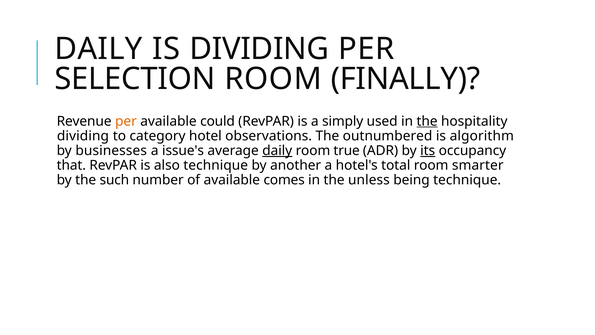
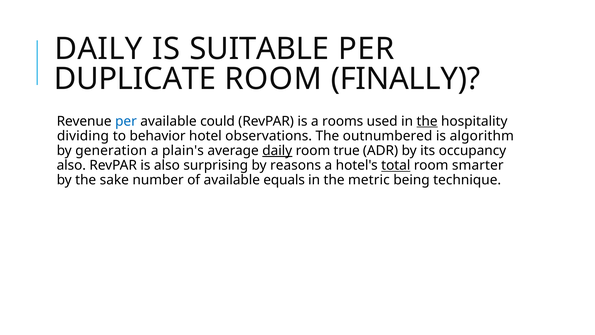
IS DIVIDING: DIVIDING -> SUITABLE
SELECTION: SELECTION -> DUPLICATE
per at (126, 121) colour: orange -> blue
simply: simply -> rooms
category: category -> behavior
businesses: businesses -> generation
issue's: issue's -> plain's
its underline: present -> none
that at (71, 165): that -> also
also technique: technique -> surprising
another: another -> reasons
total underline: none -> present
such: such -> sake
comes: comes -> equals
unless: unless -> metric
